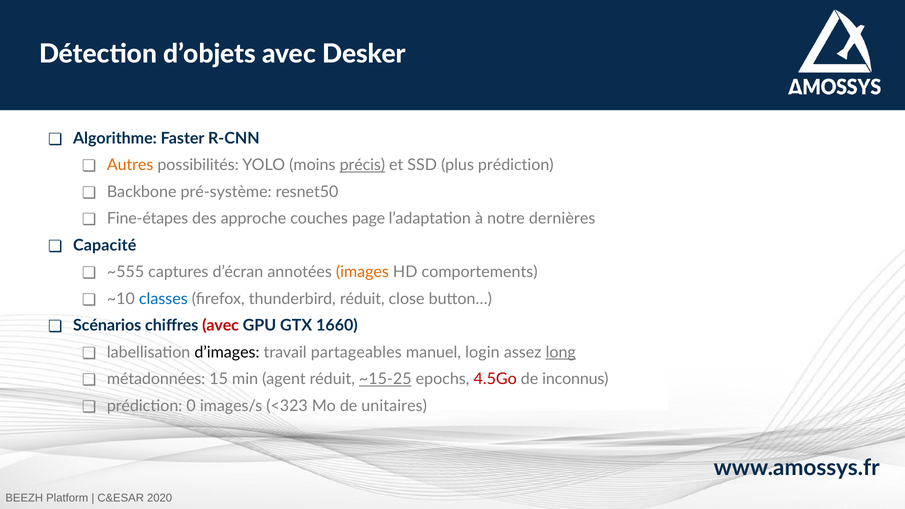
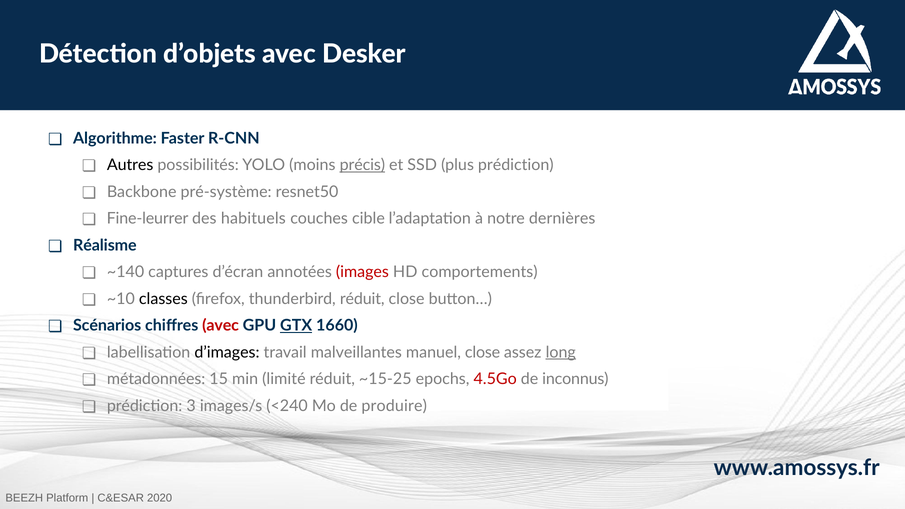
Autres colour: orange -> black
Fine-étapes: Fine-étapes -> Fine-leurrer
approche: approche -> habituels
page: page -> cible
Capacité: Capacité -> Réalisme
~555: ~555 -> ~140
images colour: orange -> red
classes colour: blue -> black
GTX underline: none -> present
partageables: partageables -> malveillantes
manuel login: login -> close
agent: agent -> limité
~15-25 underline: present -> none
0: 0 -> 3
<323: <323 -> <240
unitaires: unitaires -> produire
